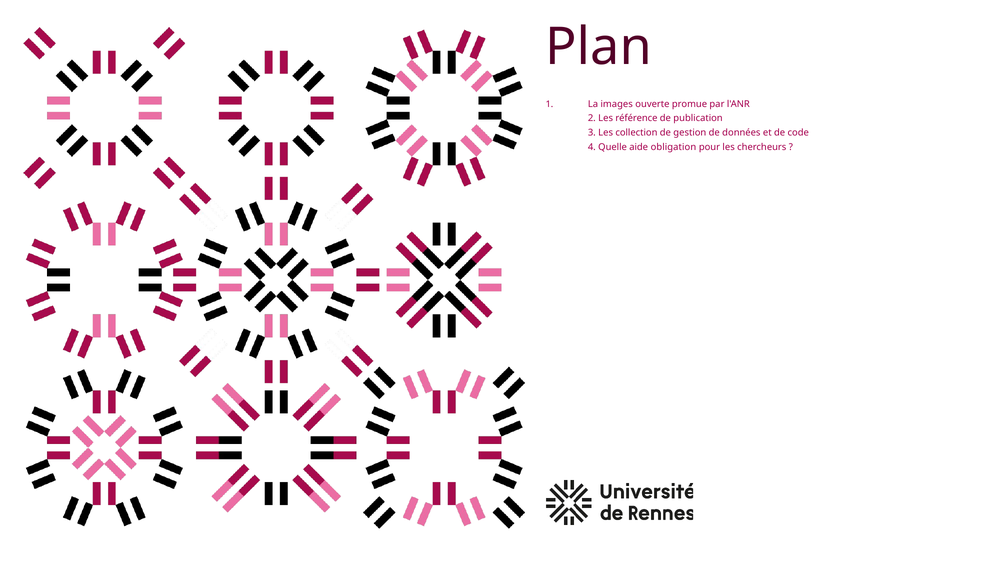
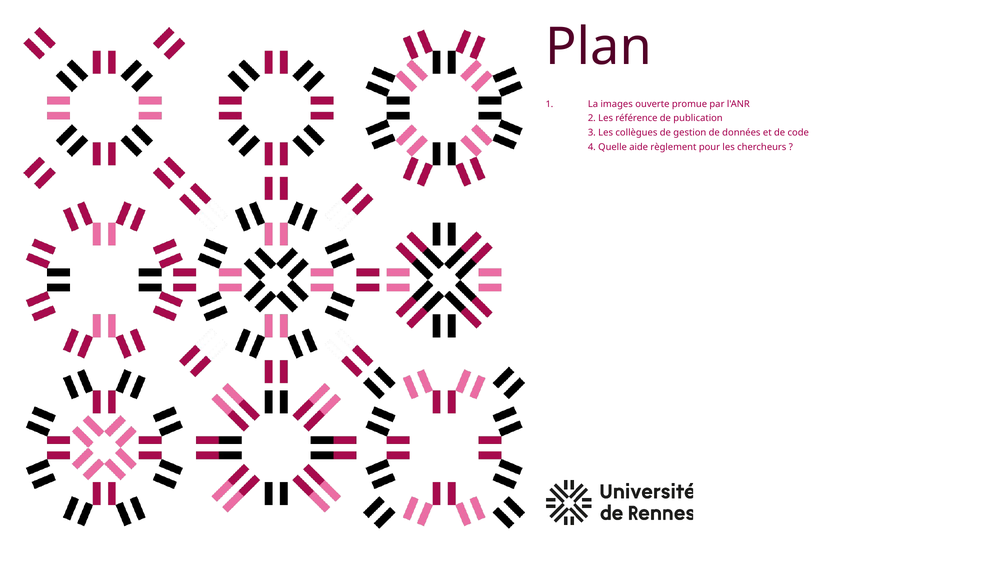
collection: collection -> collègues
obligation: obligation -> règlement
